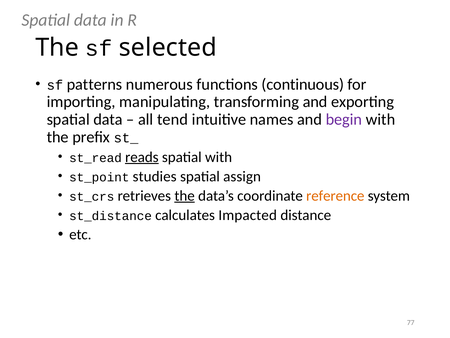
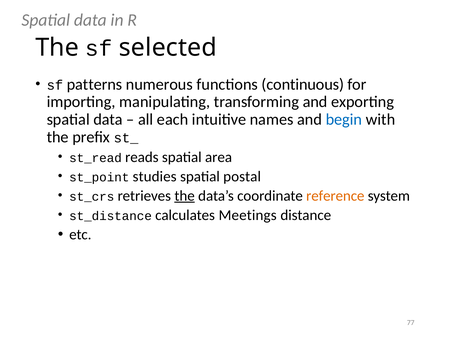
tend: tend -> each
begin colour: purple -> blue
reads underline: present -> none
spatial with: with -> area
assign: assign -> postal
Impacted: Impacted -> Meetings
